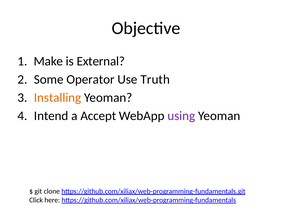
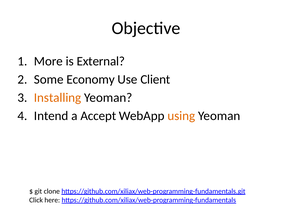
Make: Make -> More
Operator: Operator -> Economy
Truth: Truth -> Client
using colour: purple -> orange
